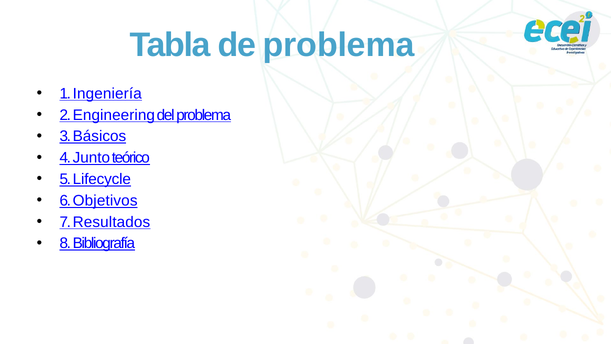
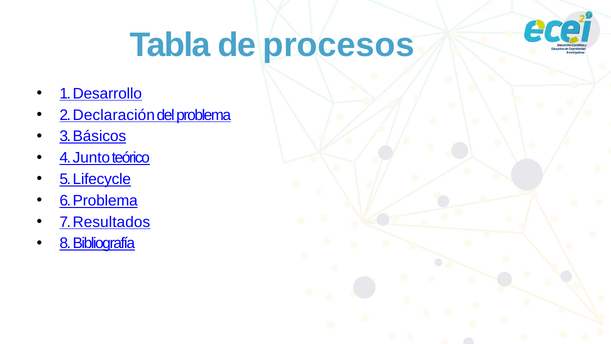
de problema: problema -> procesos
Ingeniería: Ingeniería -> Desarrollo
Engineering: Engineering -> Declaración
6 Objetivos: Objetivos -> Problema
